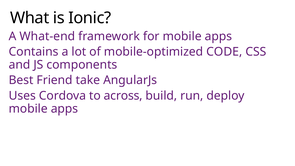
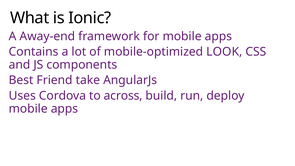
What-end: What-end -> Away-end
CODE: CODE -> LOOK
